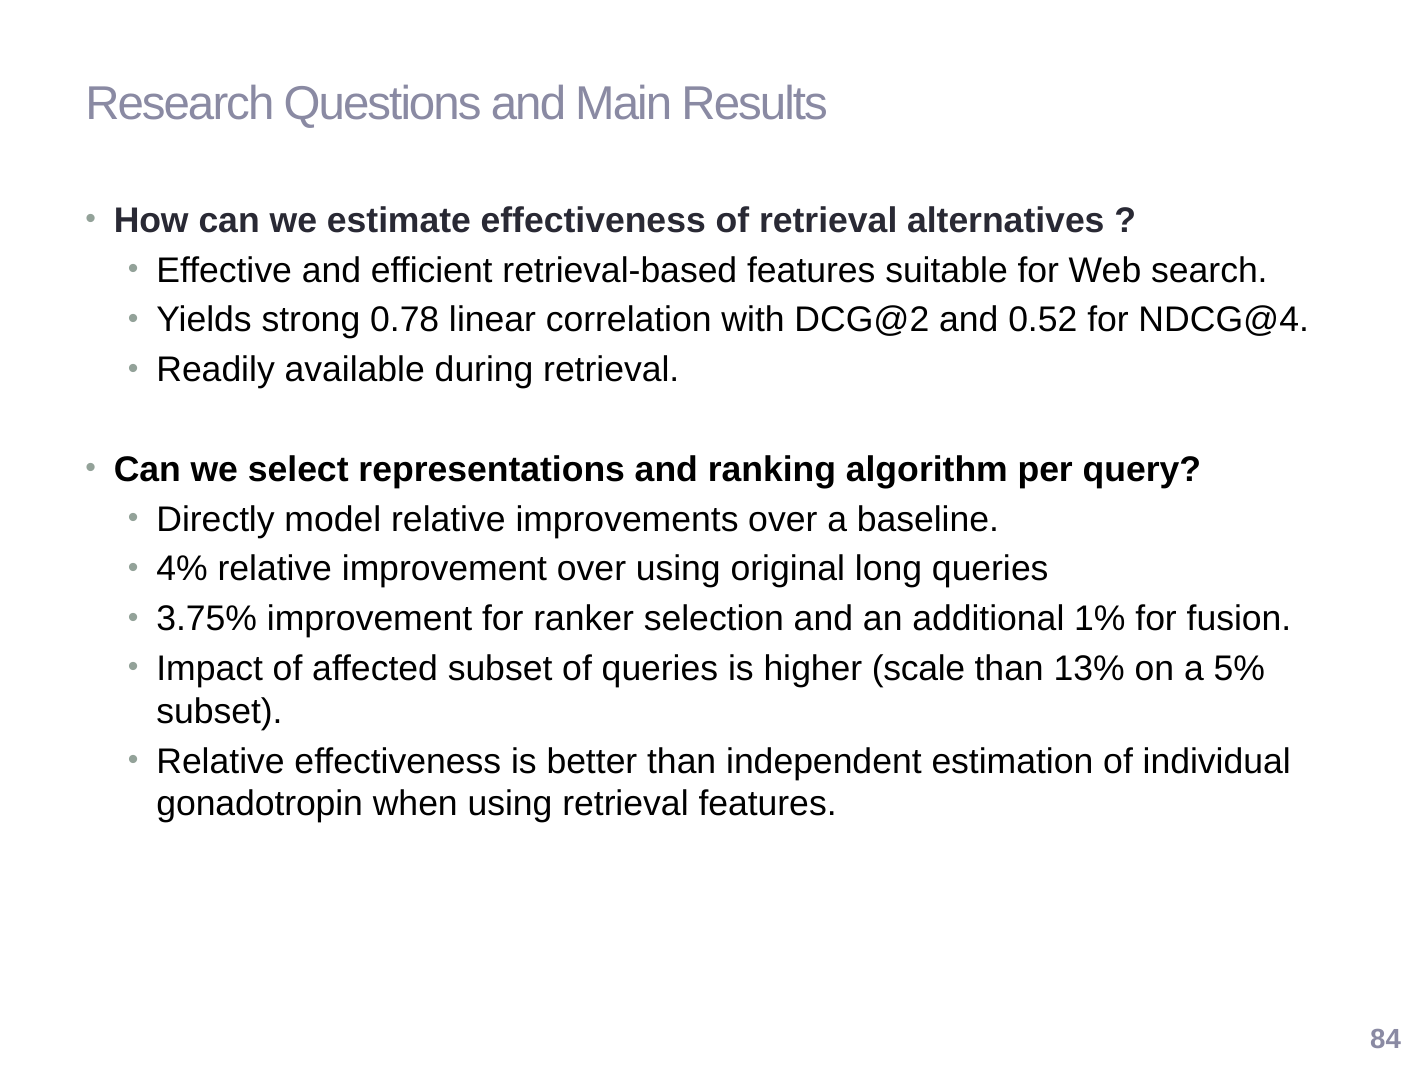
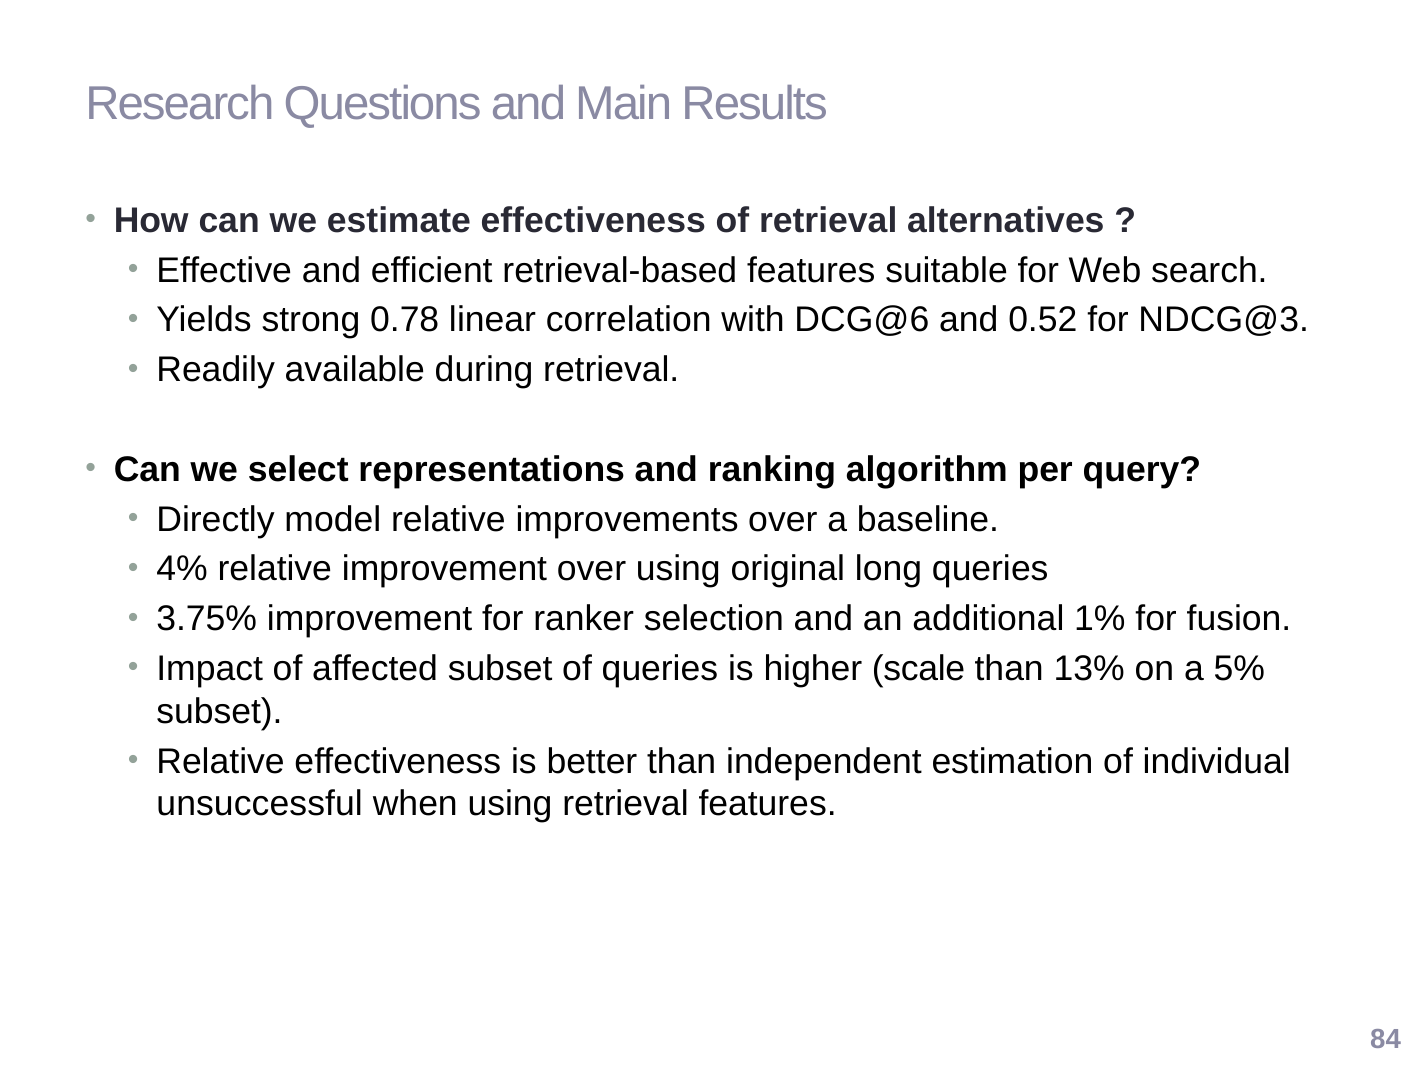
DCG@2: DCG@2 -> DCG@6
NDCG@4: NDCG@4 -> NDCG@3
gonadotropin: gonadotropin -> unsuccessful
